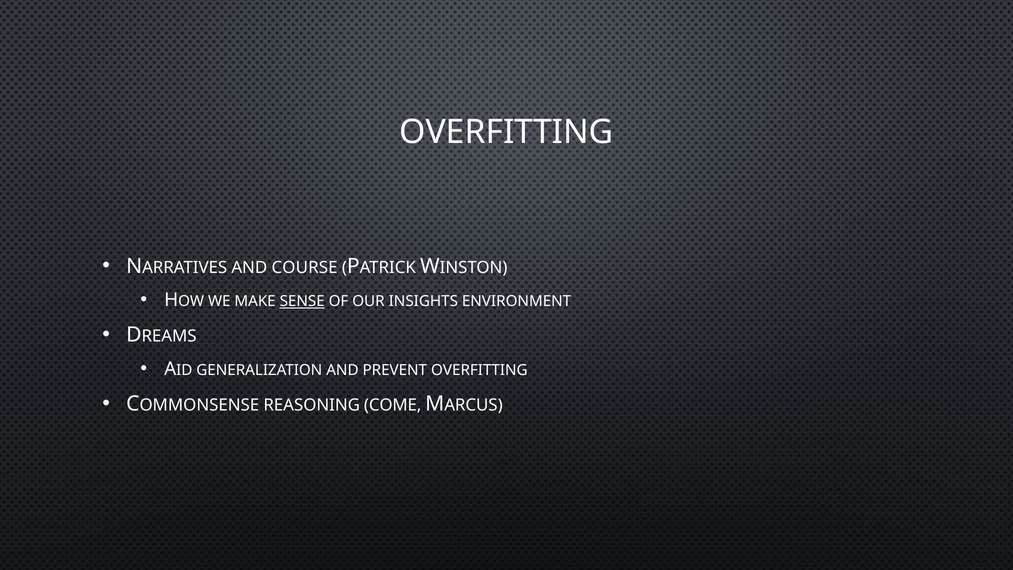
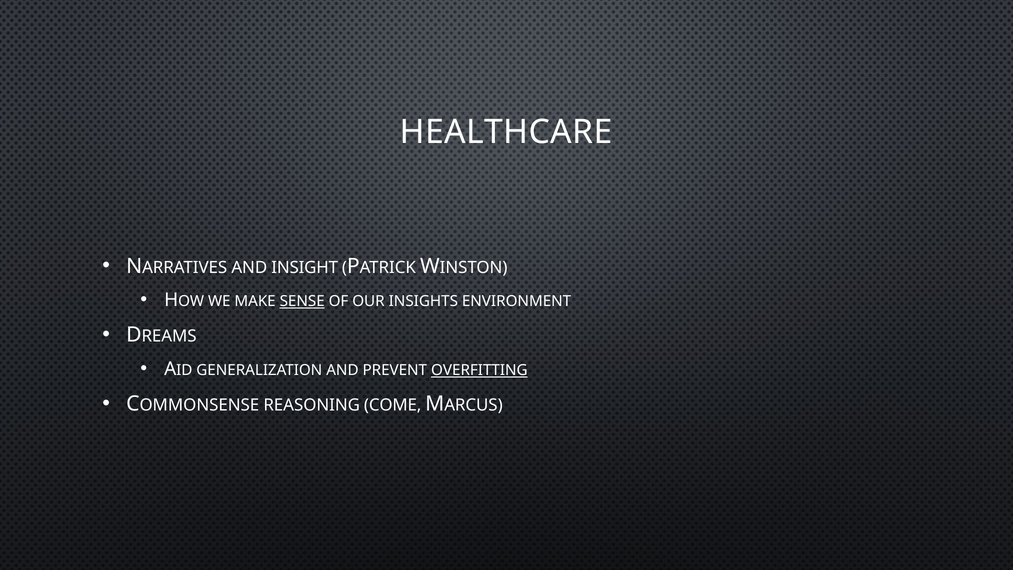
OVERFITTING at (506, 132): OVERFITTING -> HEALTHCARE
COURSE: COURSE -> INSIGHT
OVERFITTING at (479, 370) underline: none -> present
